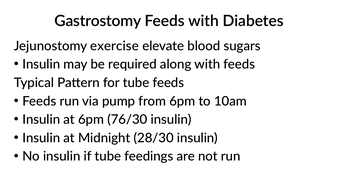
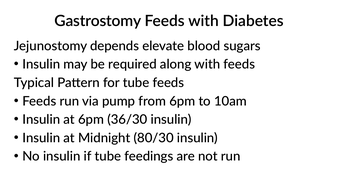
exercise: exercise -> depends
76/30: 76/30 -> 36/30
28/30: 28/30 -> 80/30
